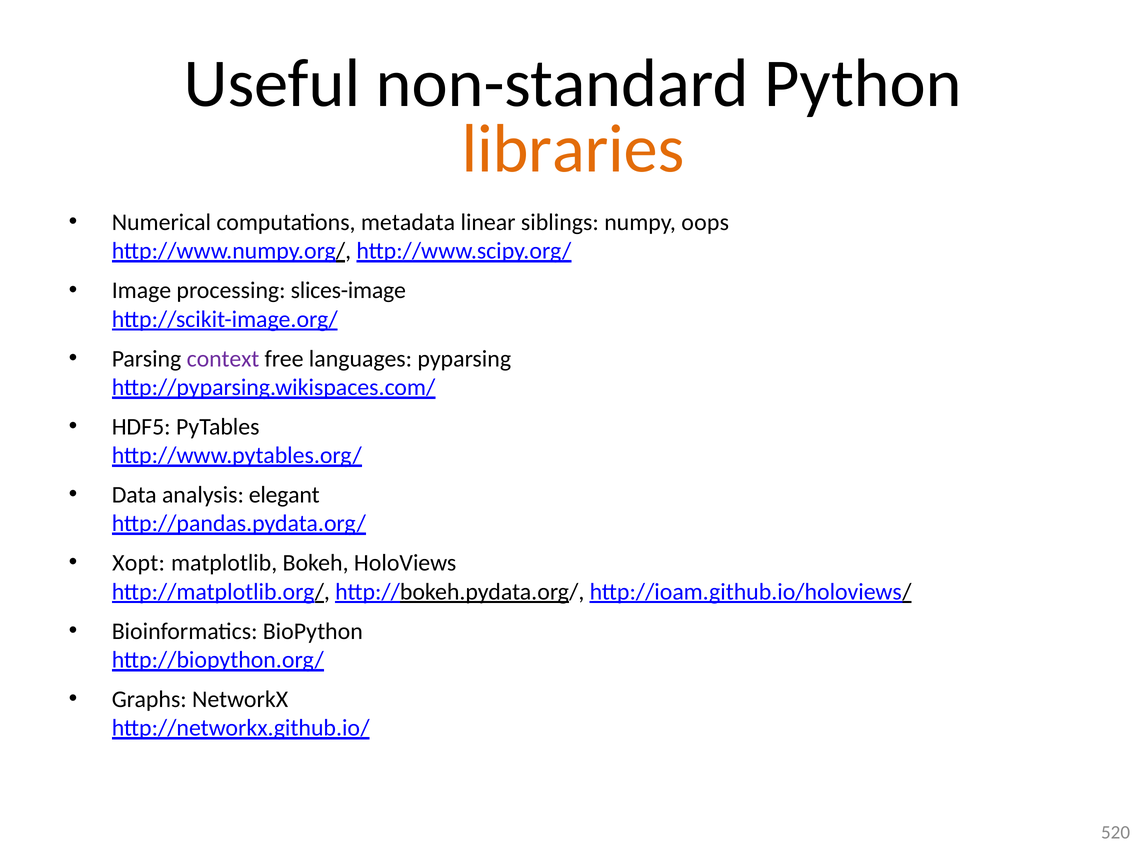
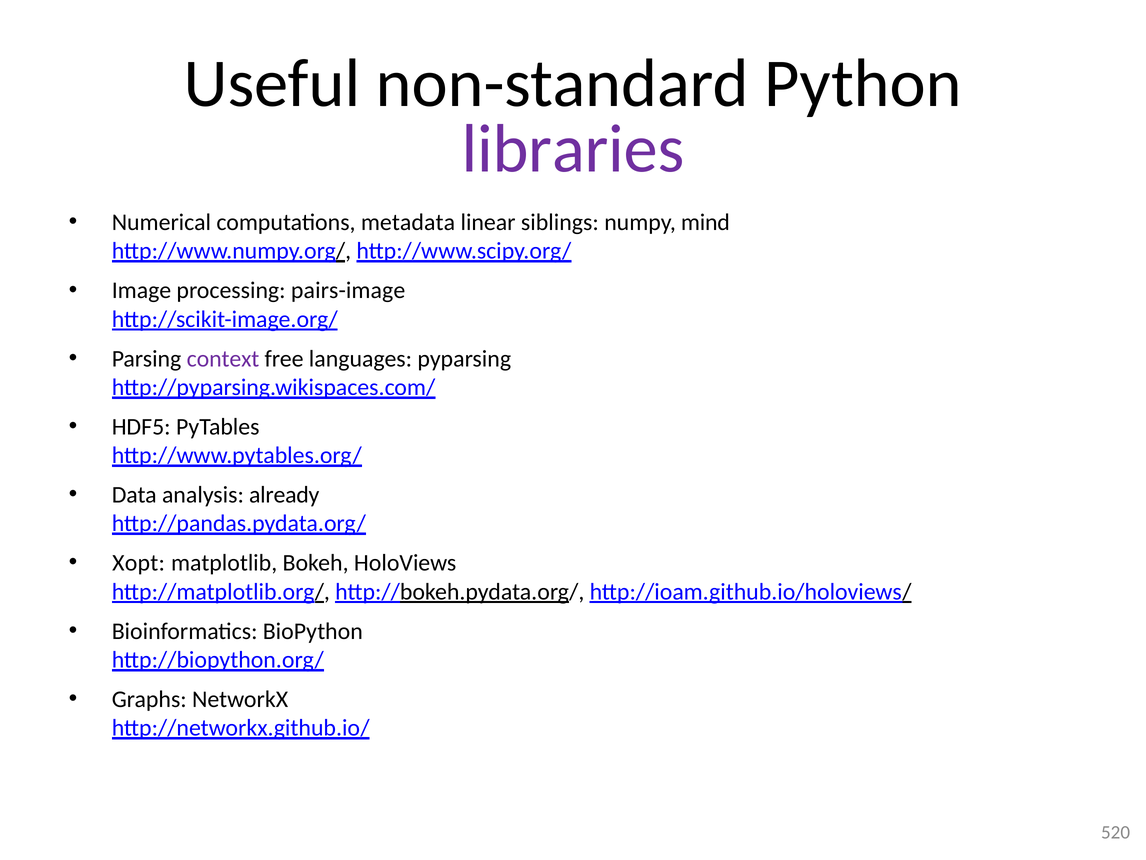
libraries colour: orange -> purple
oops: oops -> mind
slices-image: slices-image -> pairs-image
elegant: elegant -> already
